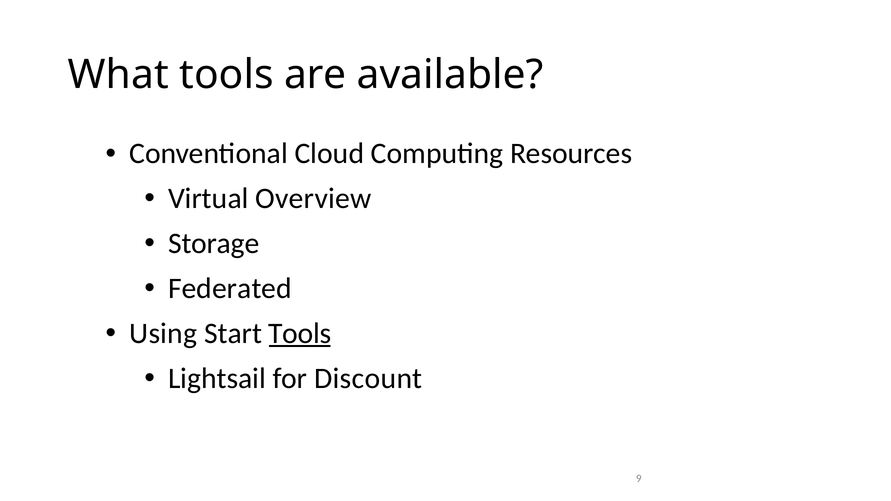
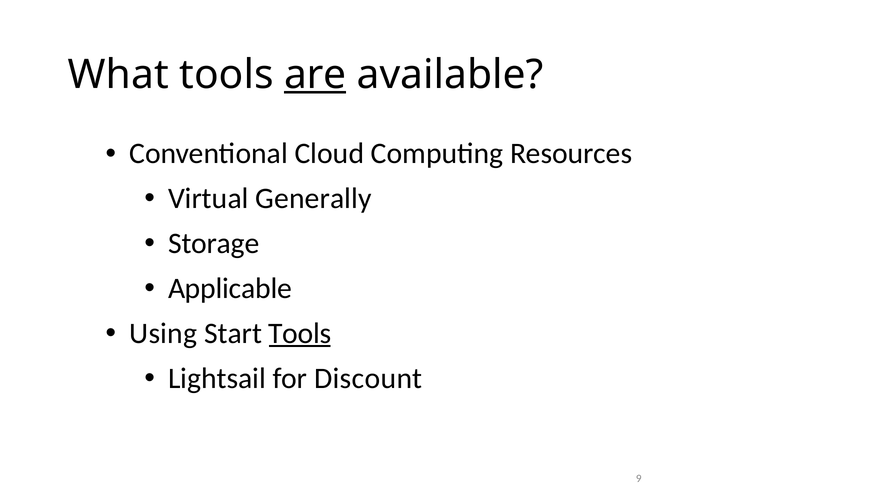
are underline: none -> present
Overview: Overview -> Generally
Federated: Federated -> Applicable
